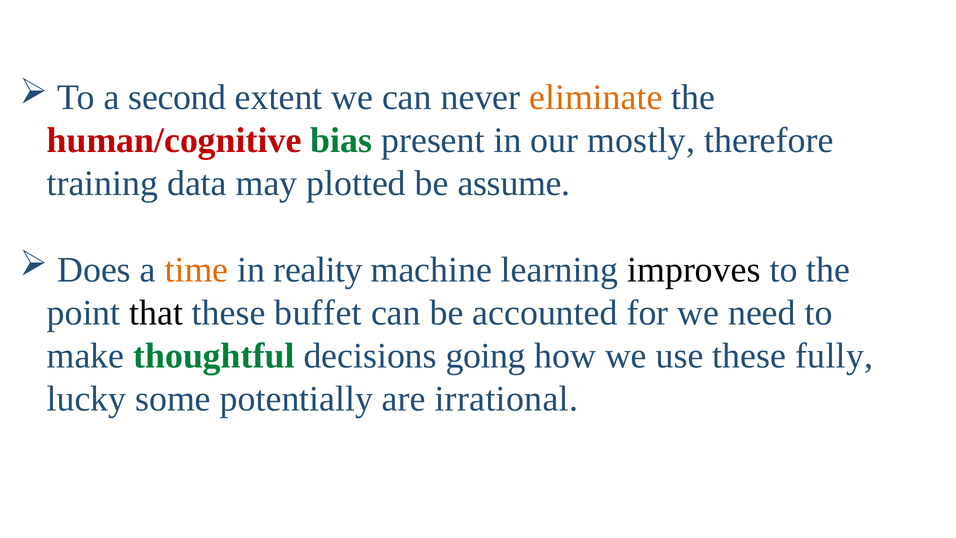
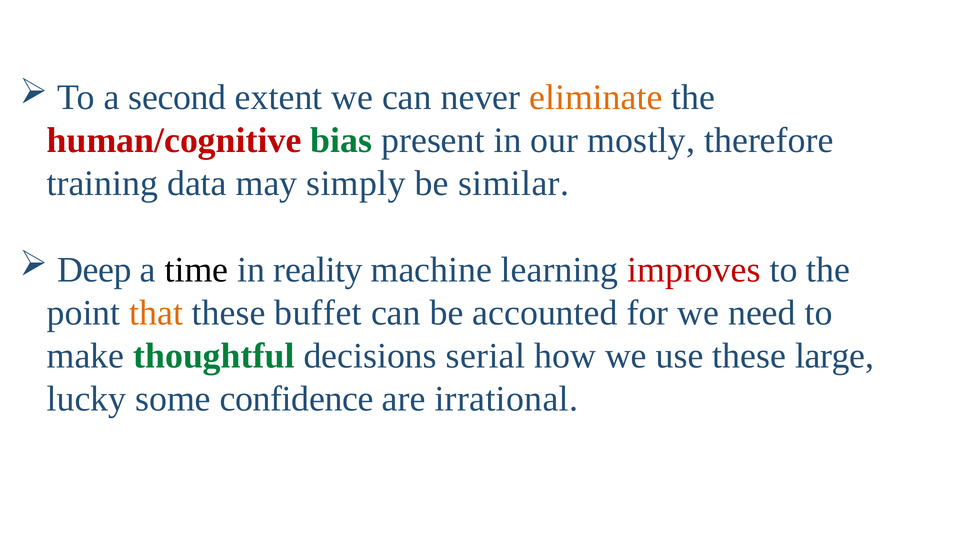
plotted: plotted -> simply
assume: assume -> similar
Does: Does -> Deep
time colour: orange -> black
improves colour: black -> red
that colour: black -> orange
going: going -> serial
fully: fully -> large
potentially: potentially -> confidence
